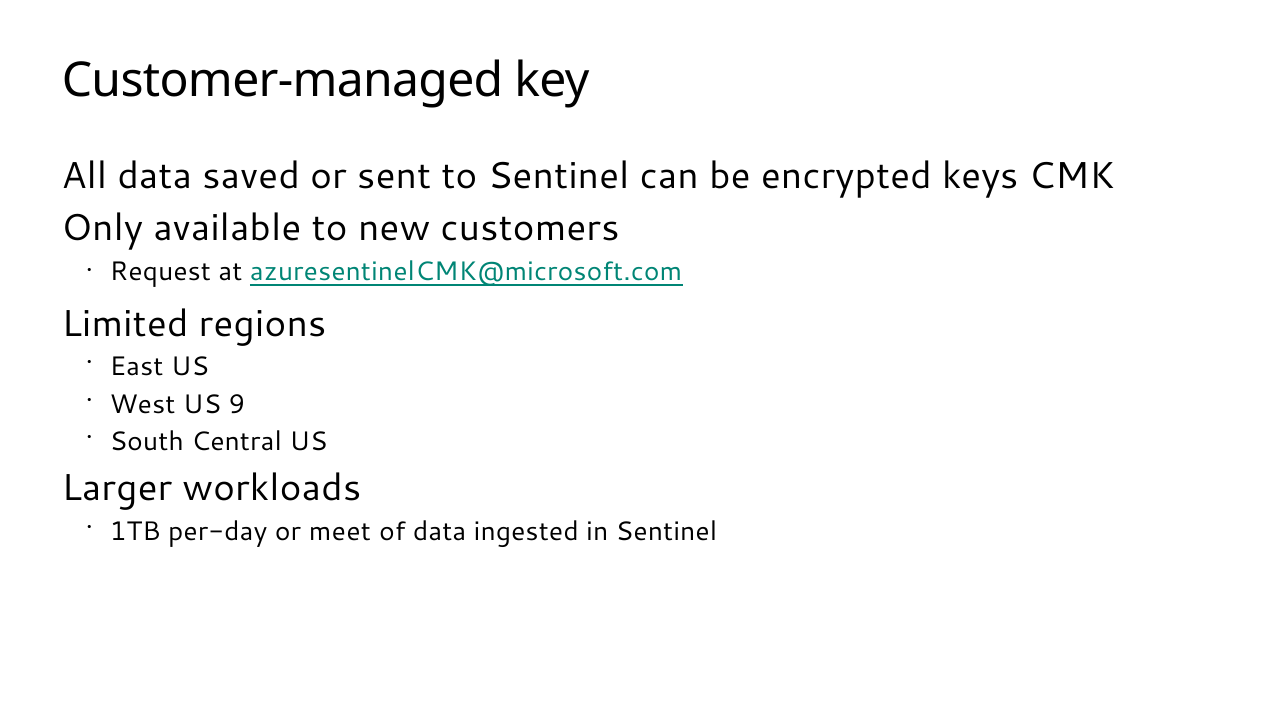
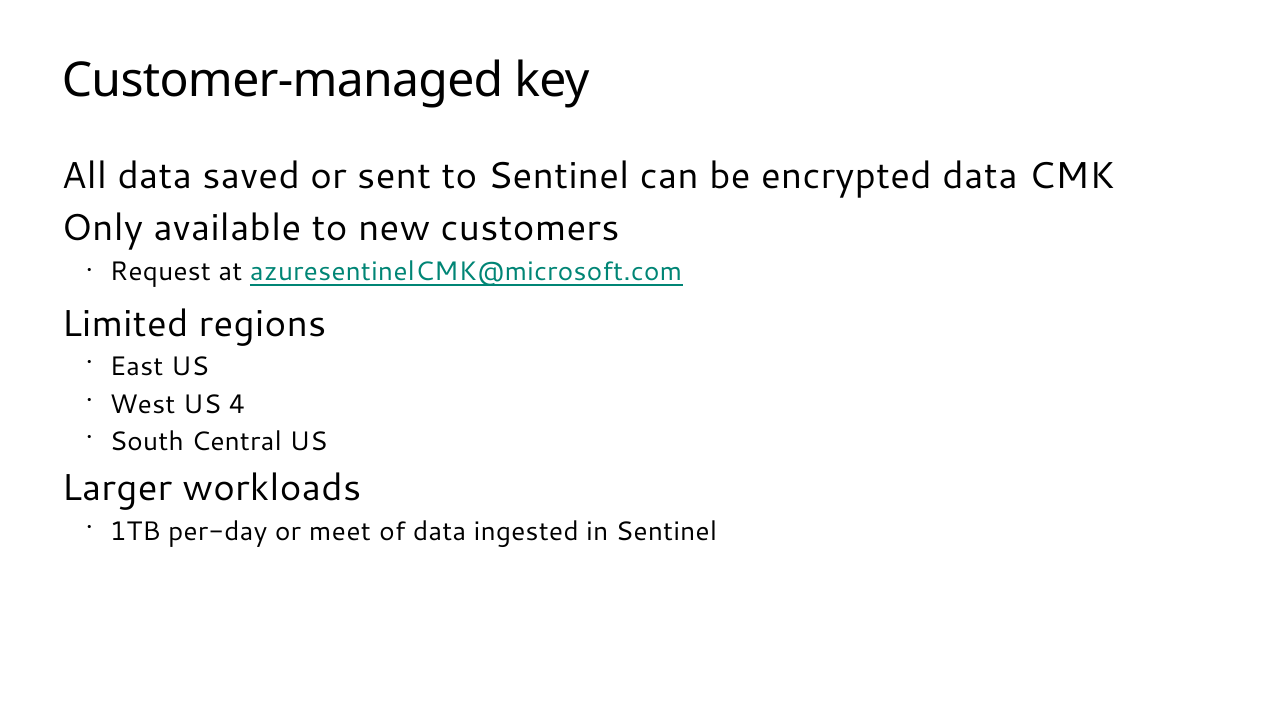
encrypted keys: keys -> data
9: 9 -> 4
